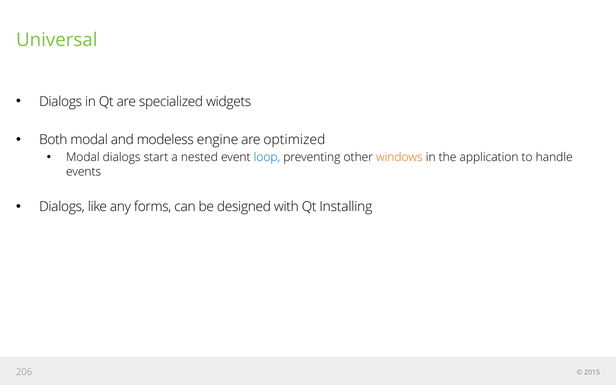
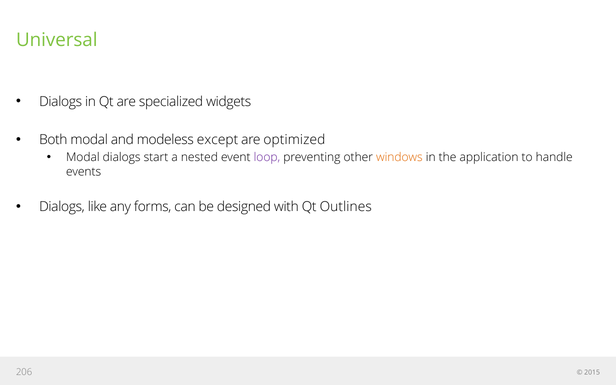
engine: engine -> except
loop colour: blue -> purple
Installing: Installing -> Outlines
